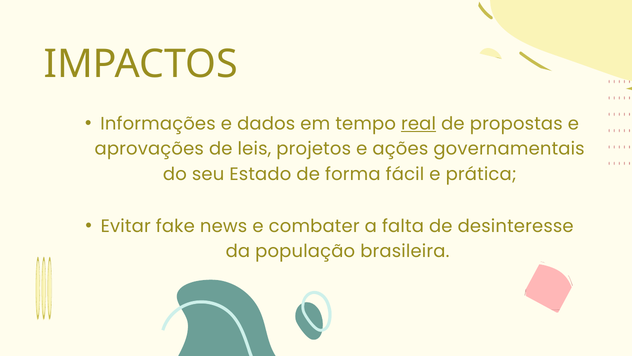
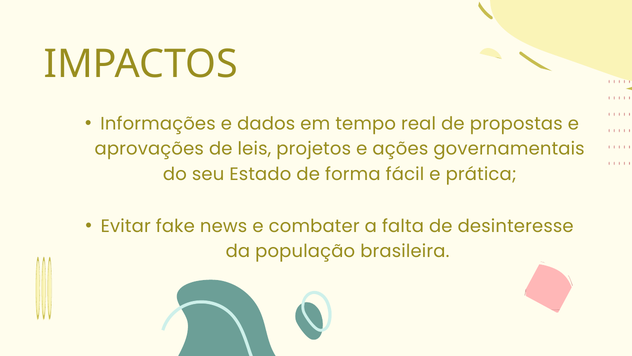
real underline: present -> none
